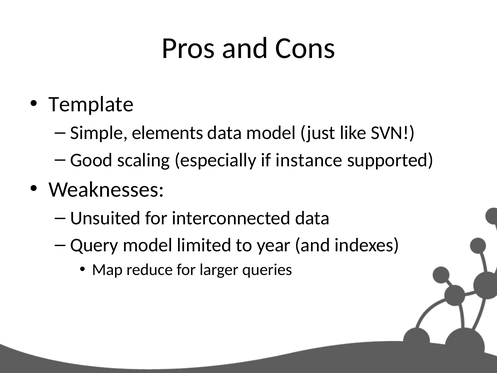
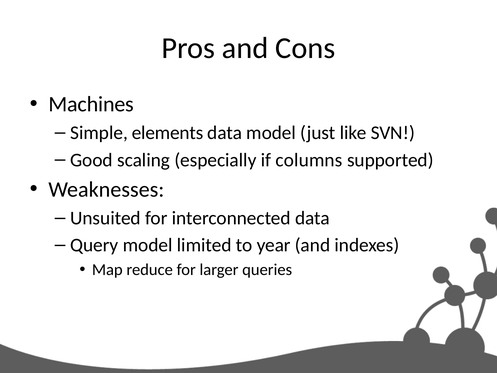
Template: Template -> Machines
instance: instance -> columns
